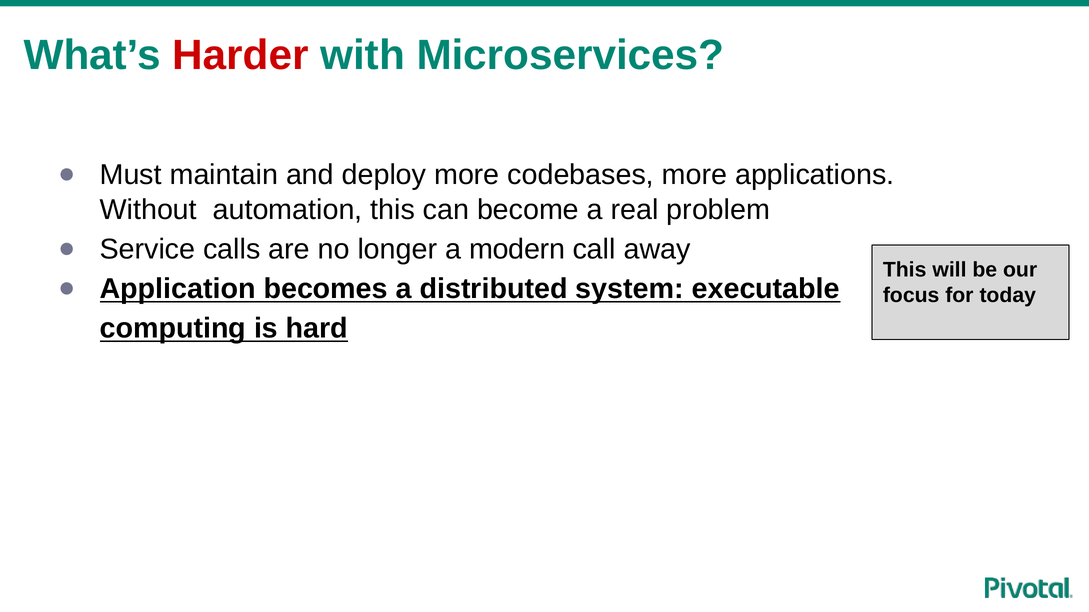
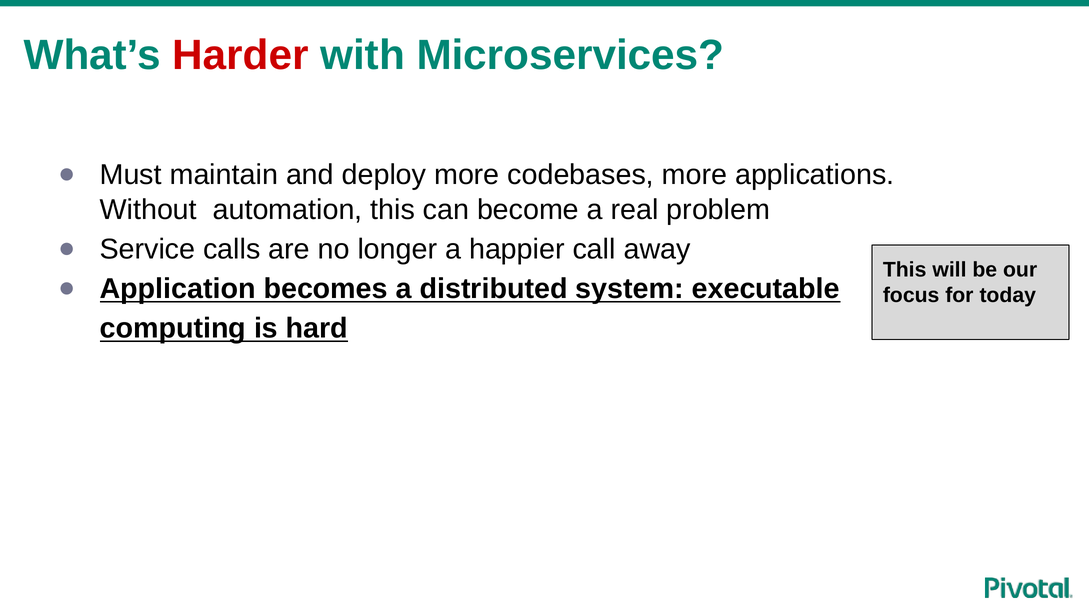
modern: modern -> happier
